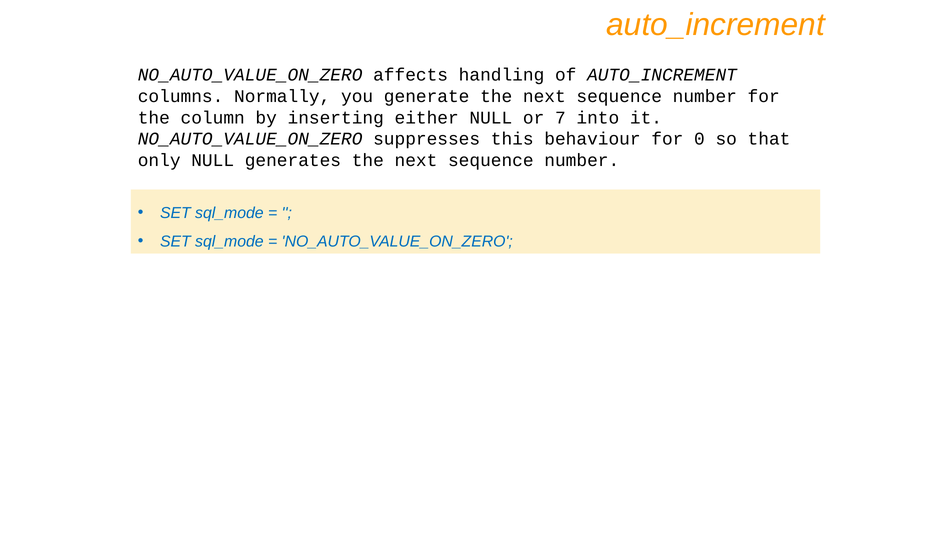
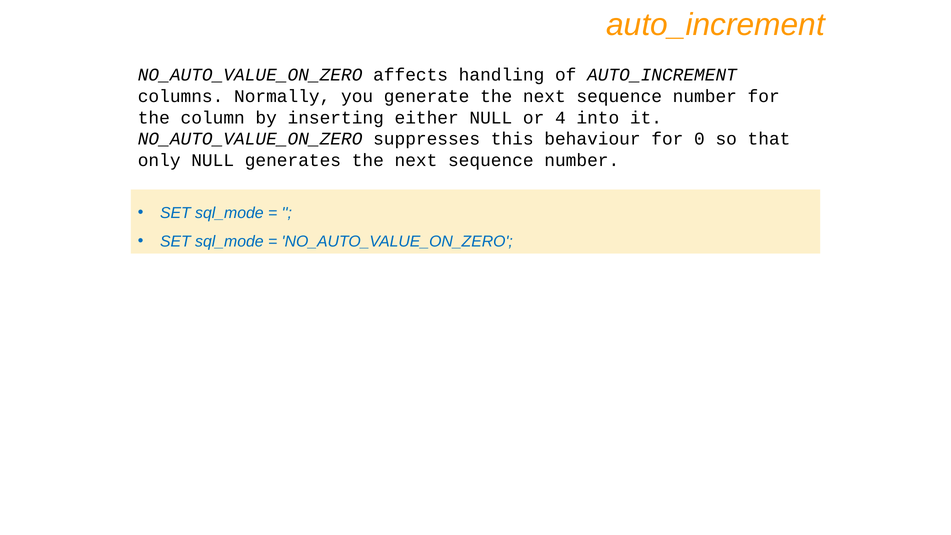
7: 7 -> 4
